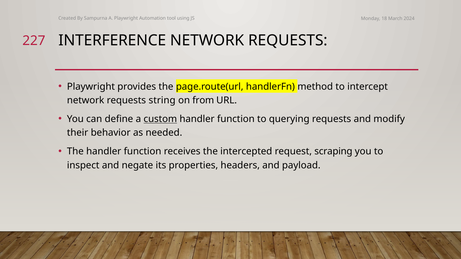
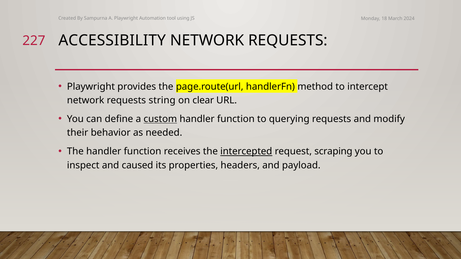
INTERFERENCE: INTERFERENCE -> ACCESSIBILITY
from: from -> clear
intercepted underline: none -> present
negate: negate -> caused
